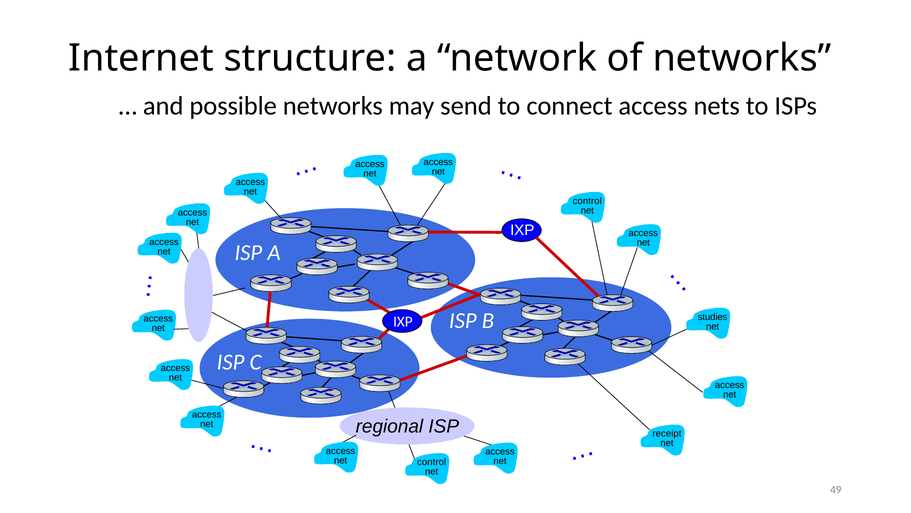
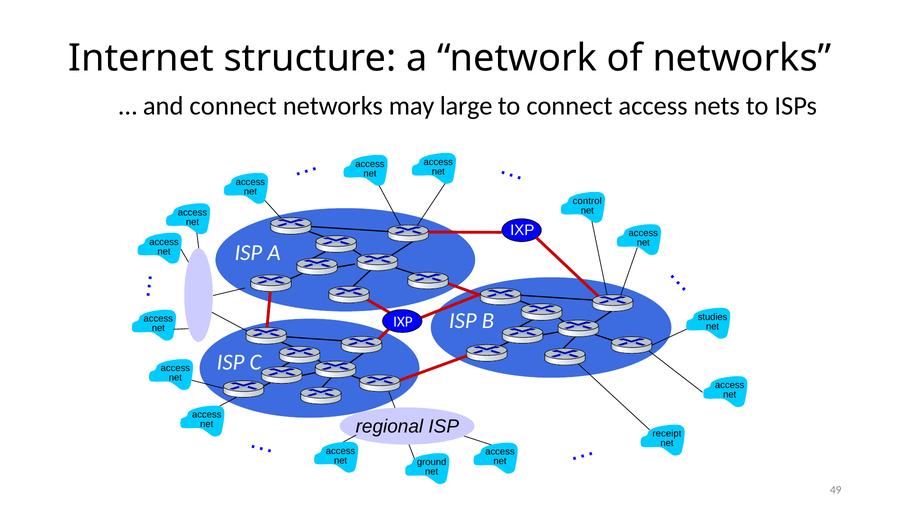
and possible: possible -> connect
send: send -> large
control at (432, 462): control -> ground
